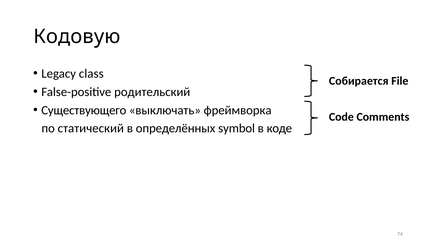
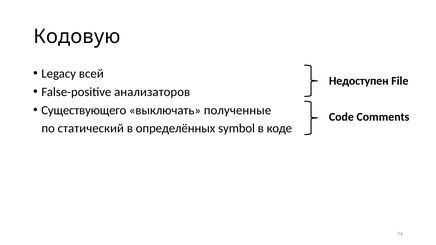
class: class -> всей
Собирается: Собирается -> Недоступен
родительский: родительский -> анализаторов
фреймворка: фреймворка -> полученные
